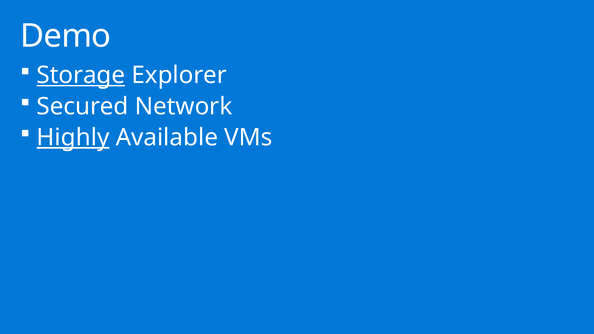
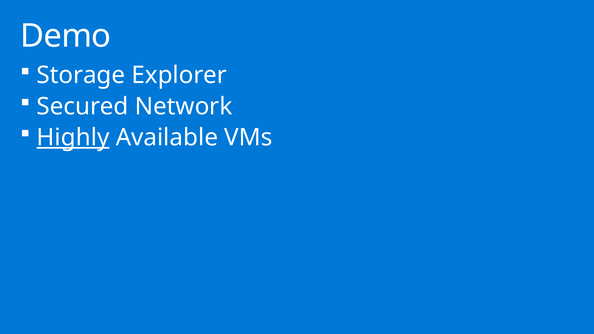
Storage underline: present -> none
